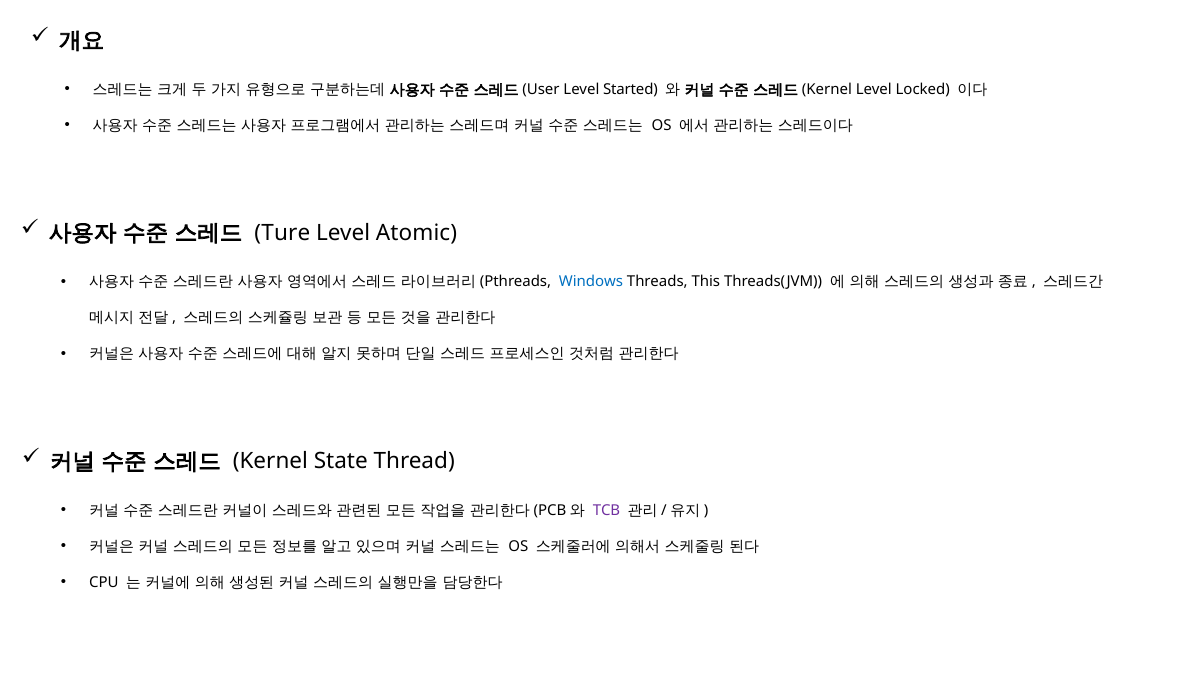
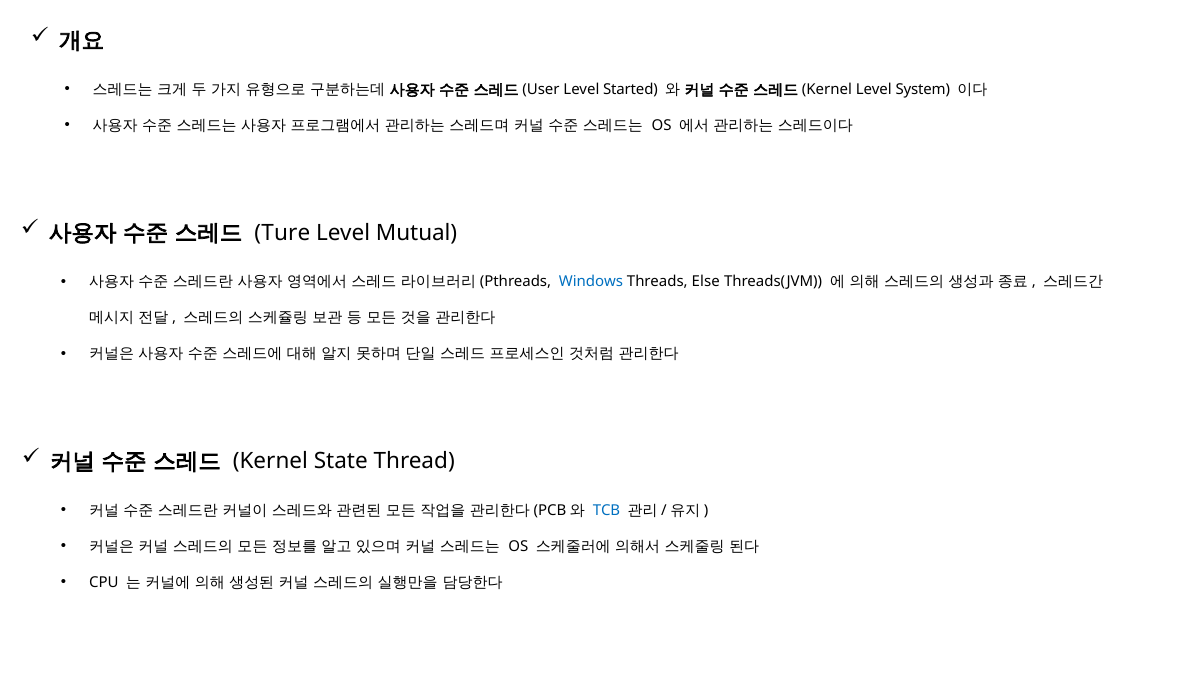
Locked: Locked -> System
Atomic: Atomic -> Mutual
This: This -> Else
TCB colour: purple -> blue
